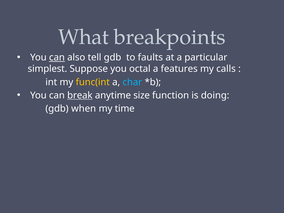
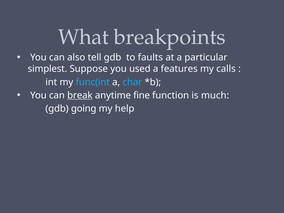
can at (57, 57) underline: present -> none
octal: octal -> used
func(int colour: yellow -> light blue
size: size -> fine
doing: doing -> much
when: when -> going
time: time -> help
